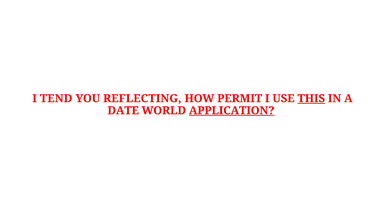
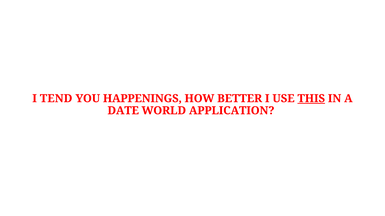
REFLECTING: REFLECTING -> HAPPENINGS
PERMIT: PERMIT -> BETTER
APPLICATION underline: present -> none
